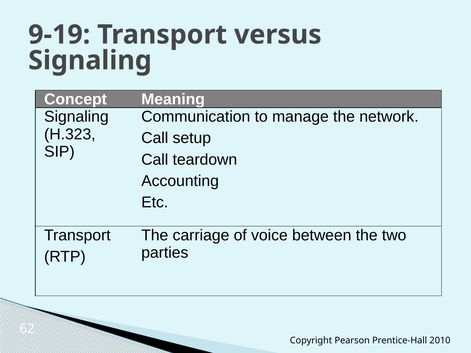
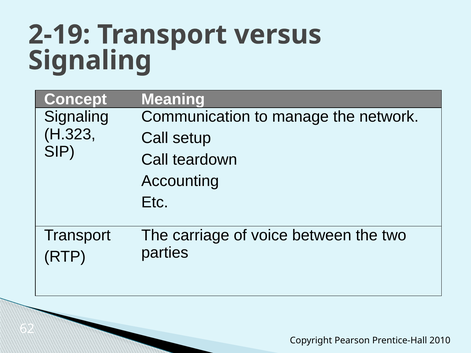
9-19: 9-19 -> 2-19
